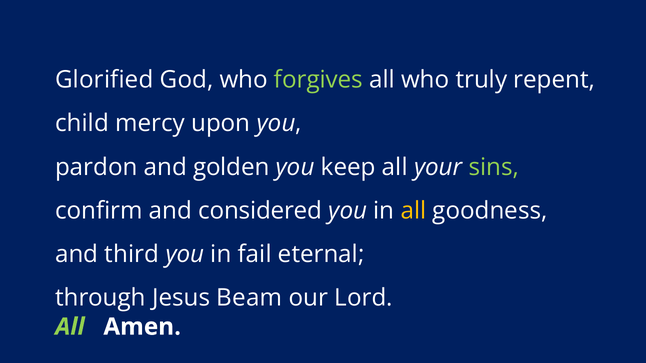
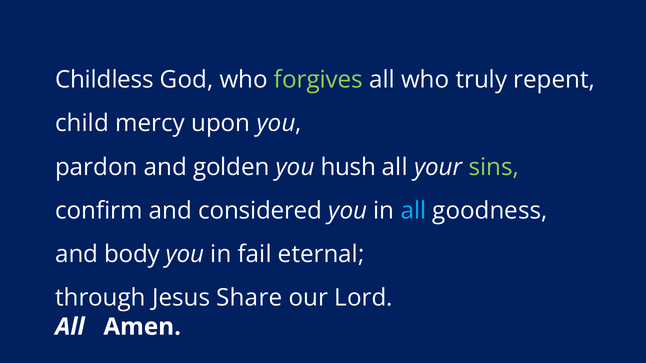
Glorified: Glorified -> Childless
keep: keep -> hush
all at (413, 211) colour: yellow -> light blue
third: third -> body
Beam: Beam -> Share
All at (70, 327) colour: light green -> white
